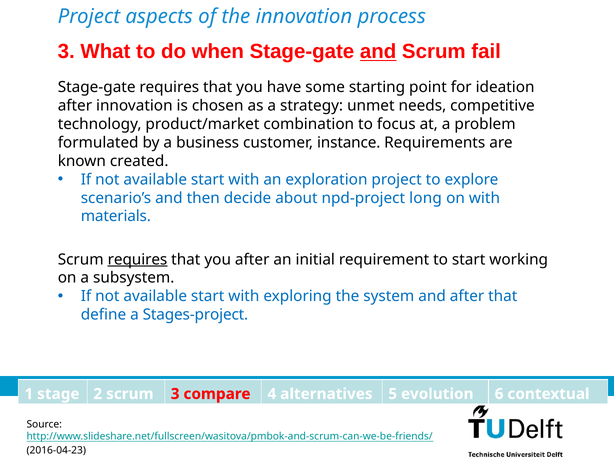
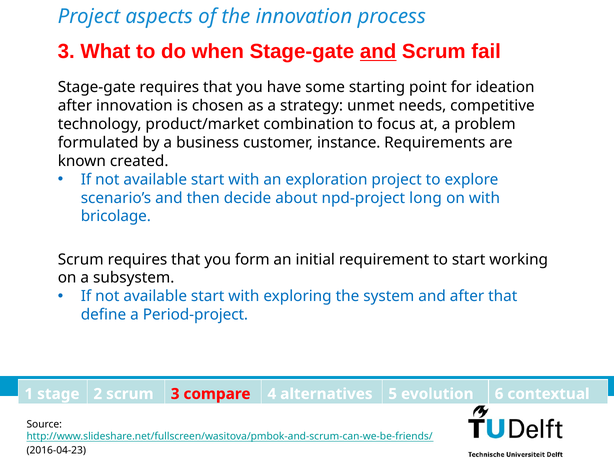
materials: materials -> bricolage
requires at (138, 259) underline: present -> none
you after: after -> form
Stages-project: Stages-project -> Period-project
